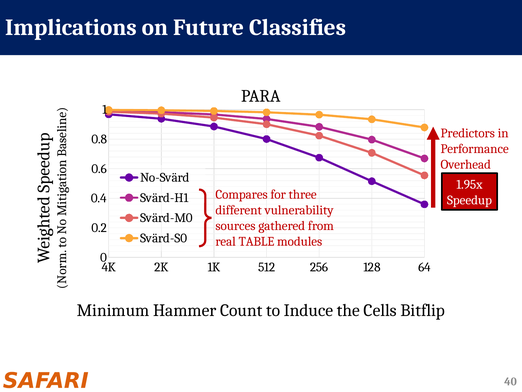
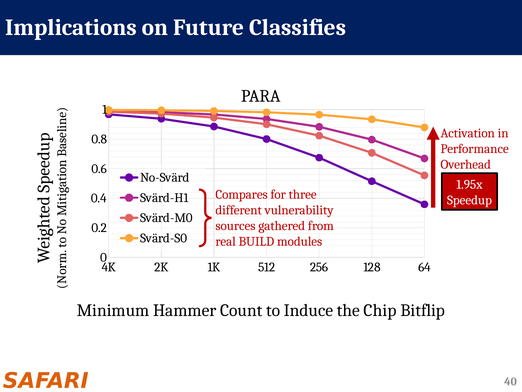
Predictors: Predictors -> Activation
TABLE: TABLE -> BUILD
Cells: Cells -> Chip
